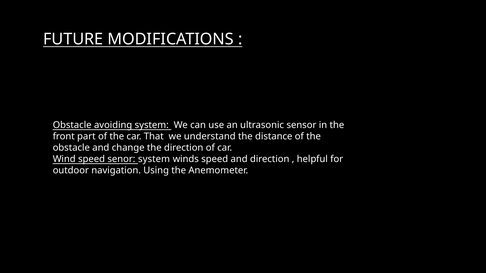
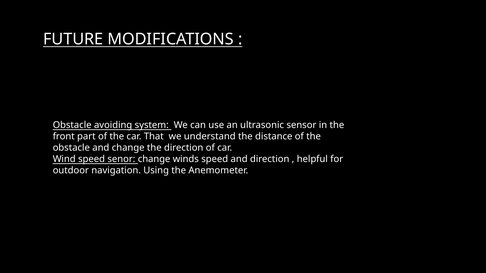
senor system: system -> change
